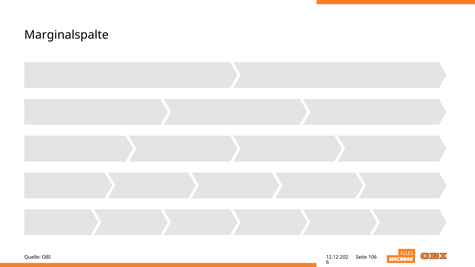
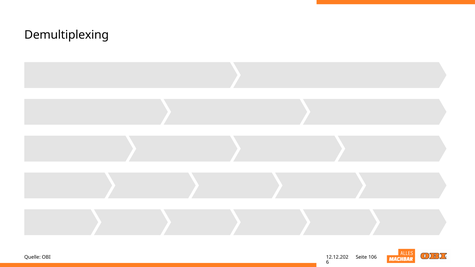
Marginalspalte: Marginalspalte -> Demultiplexing
